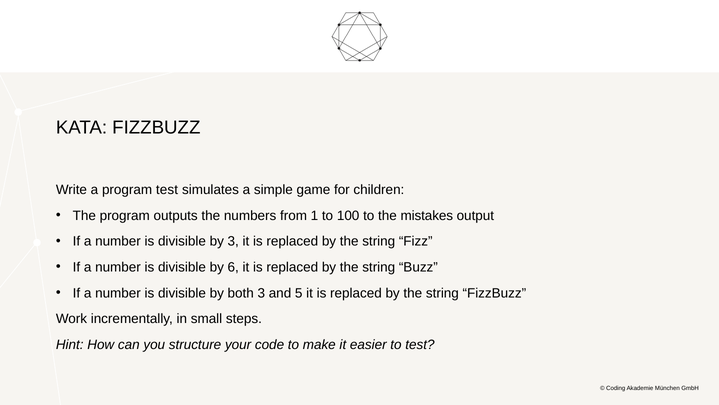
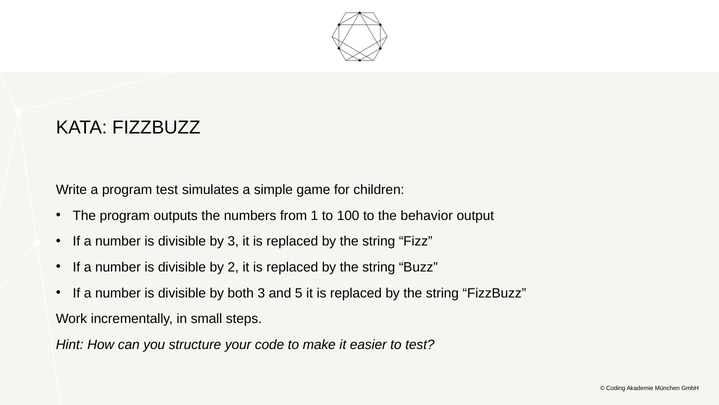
mistakes: mistakes -> behavior
6: 6 -> 2
